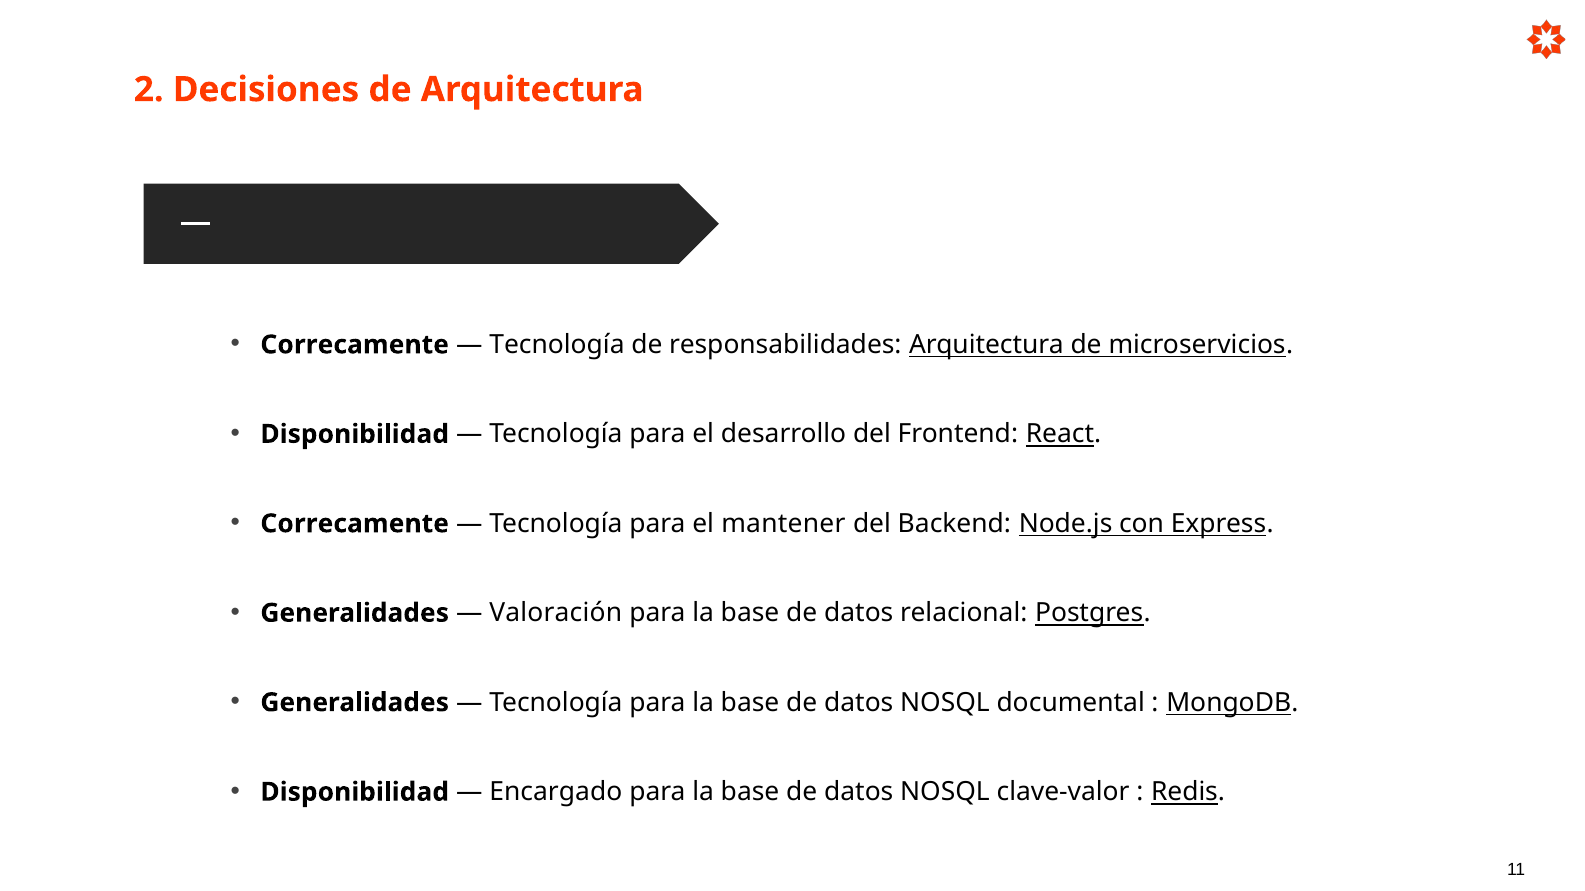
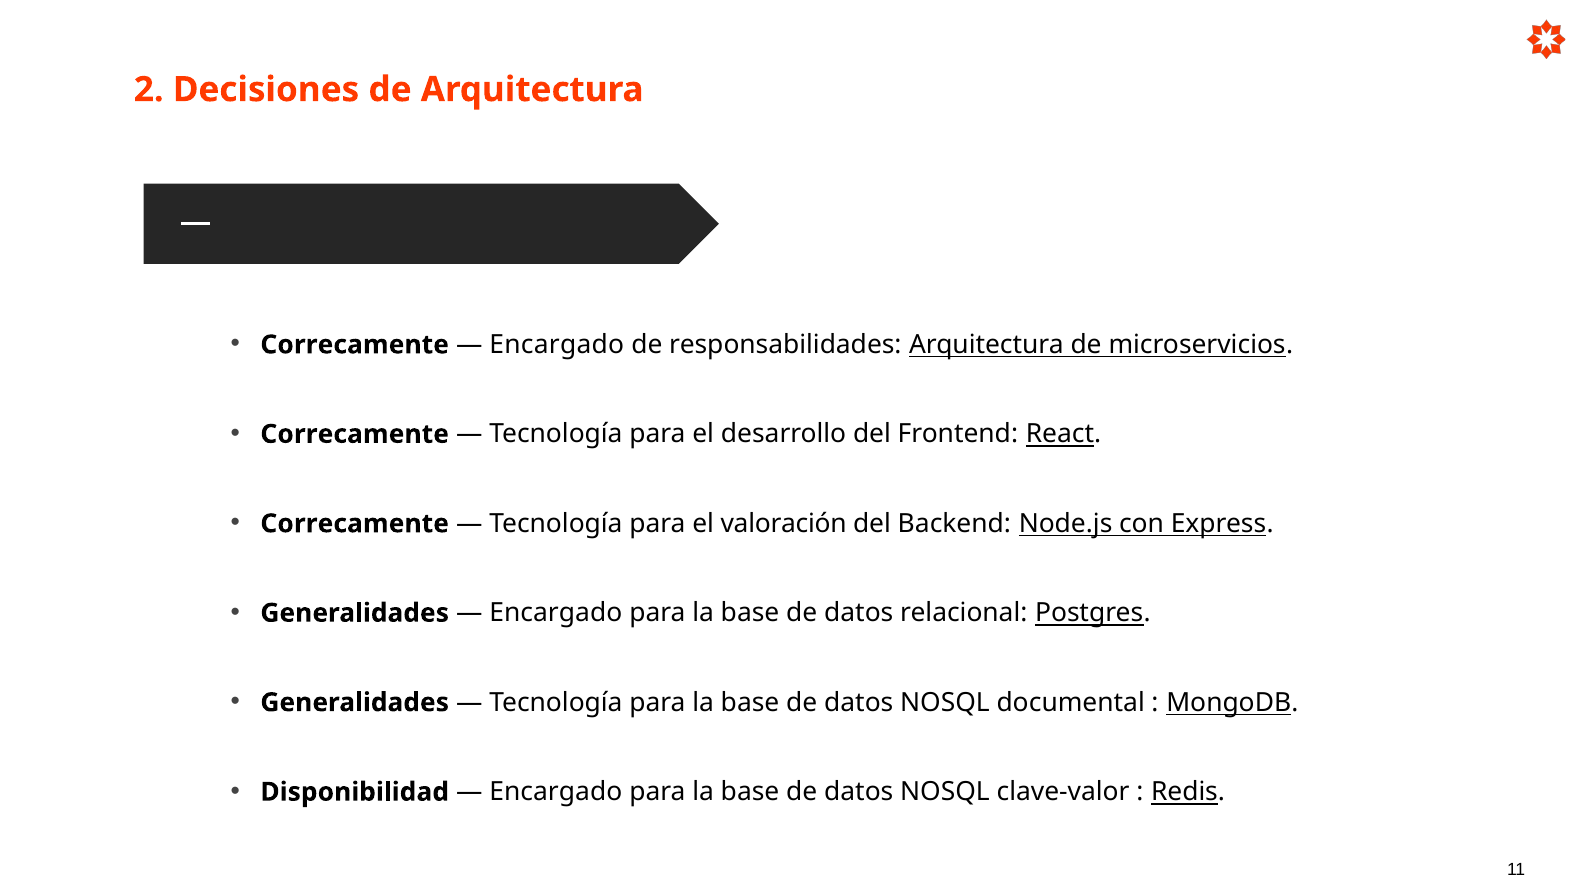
Tecnología at (557, 345): Tecnología -> Encargado
Disponibilidad at (355, 434): Disponibilidad -> Correcamente
mantener: mantener -> valoración
Valoración at (556, 613): Valoración -> Encargado
